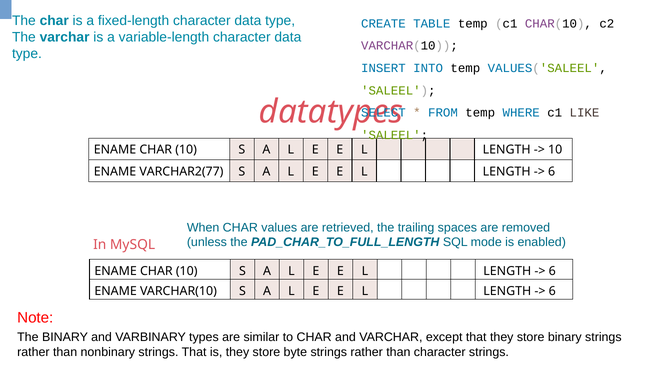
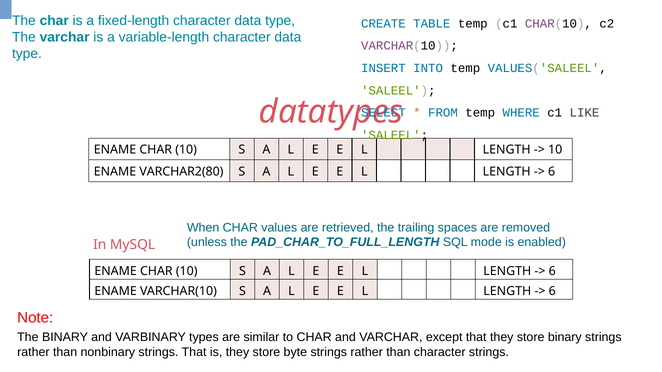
VARCHAR2(77: VARCHAR2(77 -> VARCHAR2(80
